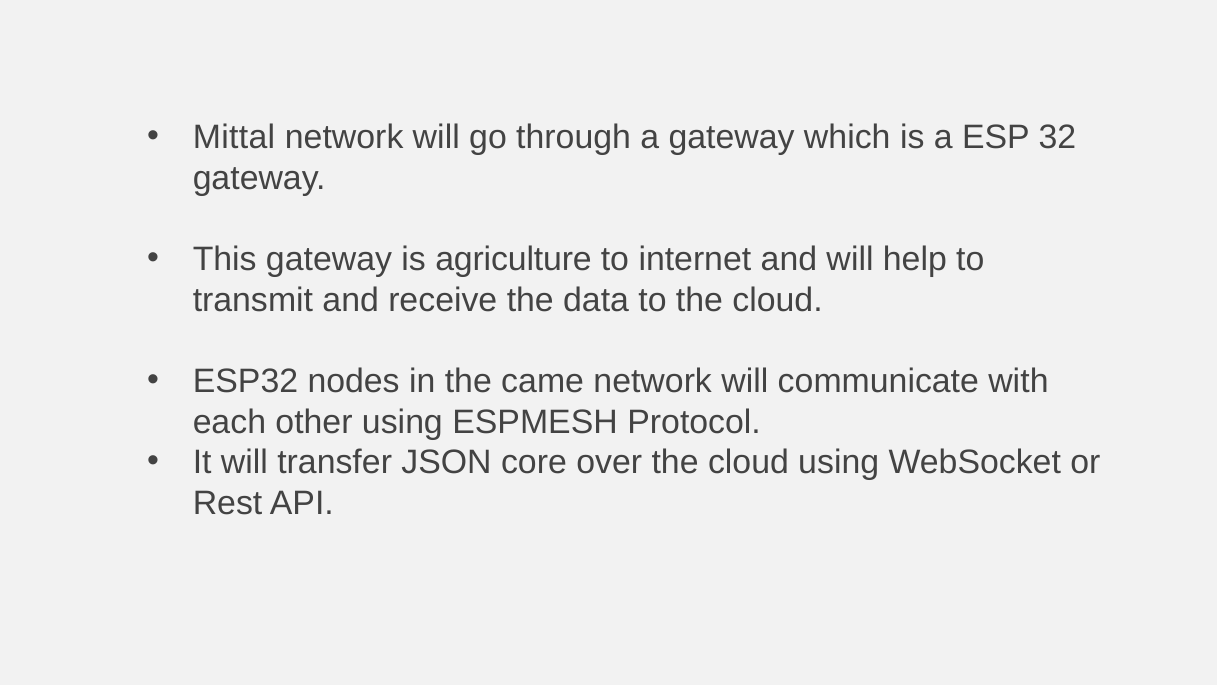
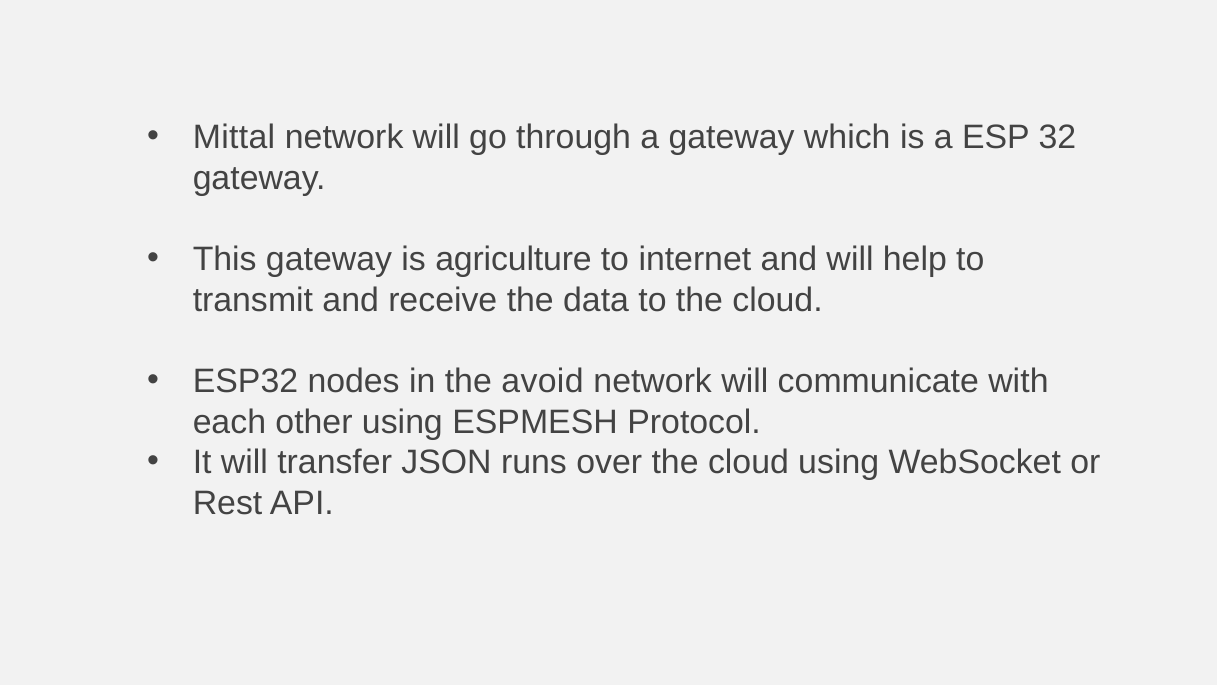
came: came -> avoid
core: core -> runs
